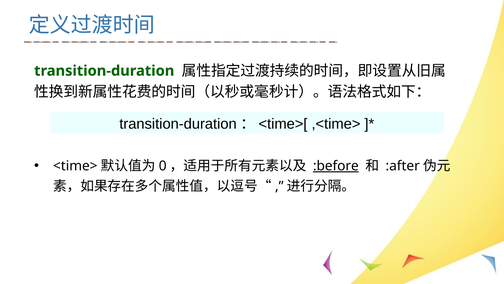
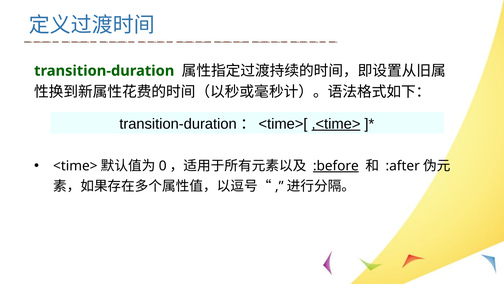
,<time> underline: none -> present
